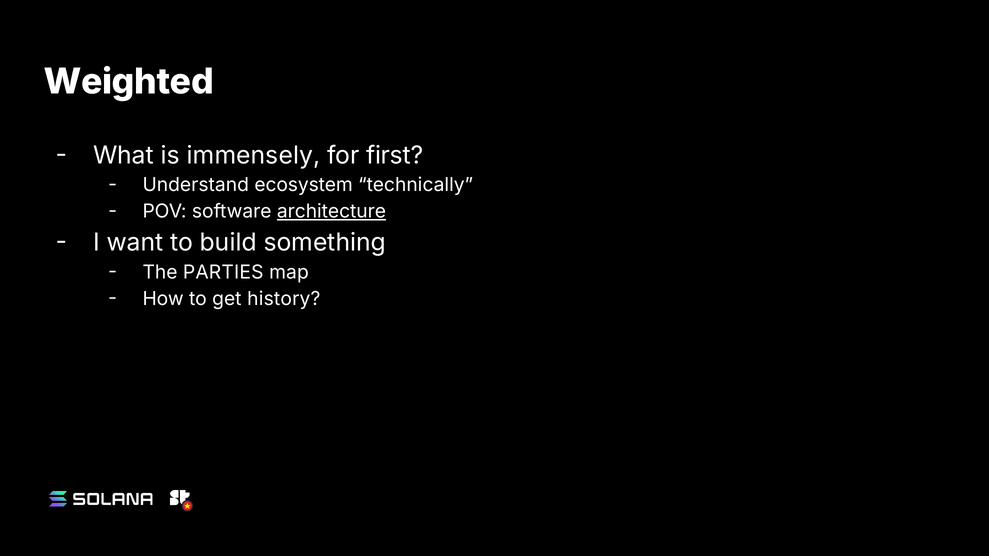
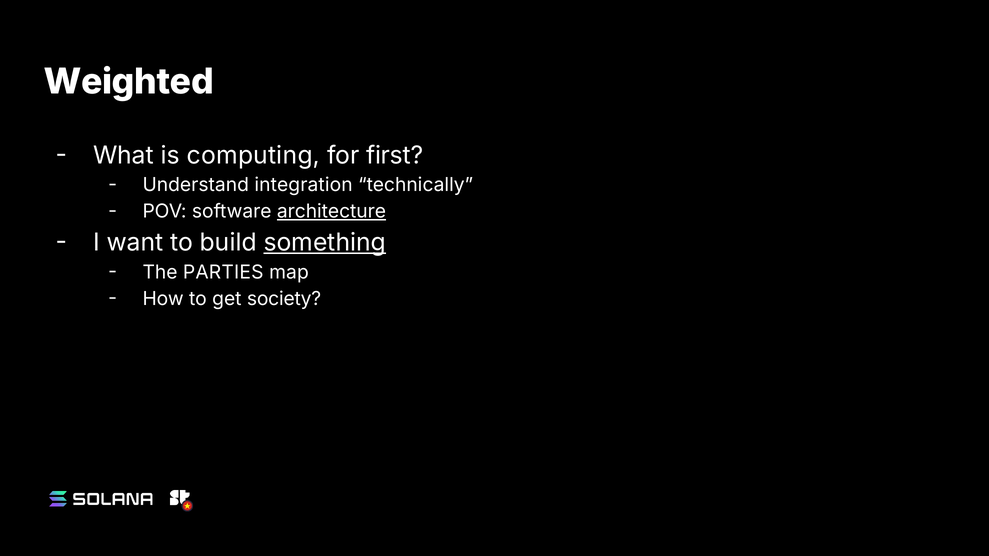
immensely: immensely -> computing
ecosystem: ecosystem -> integration
something underline: none -> present
history: history -> society
